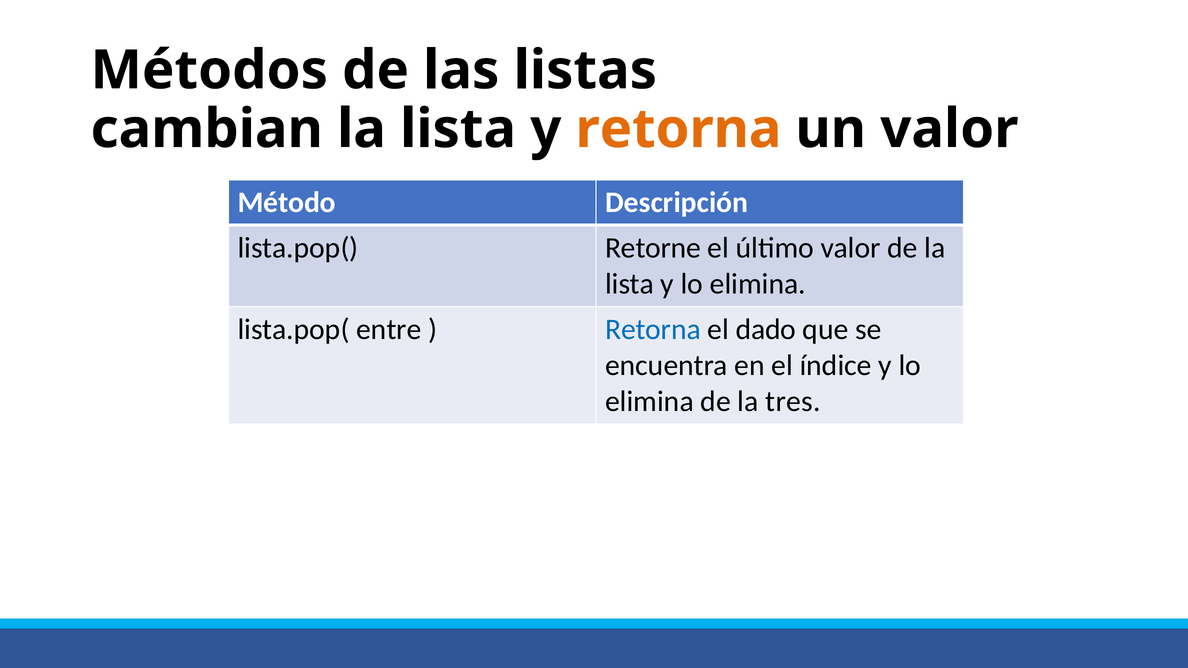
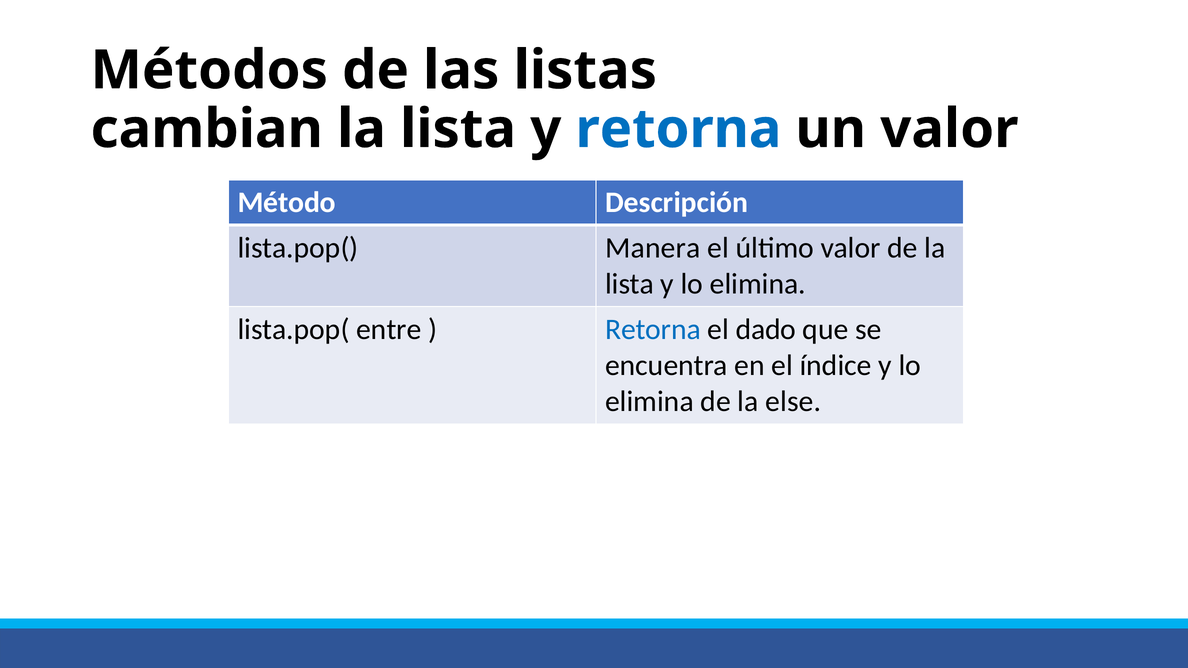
retorna at (678, 129) colour: orange -> blue
Retorne: Retorne -> Manera
tres: tres -> else
